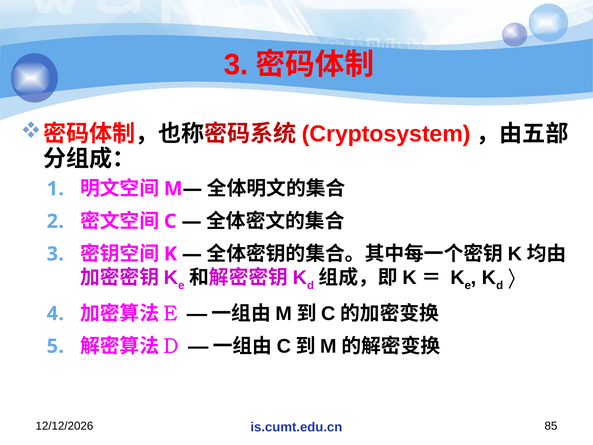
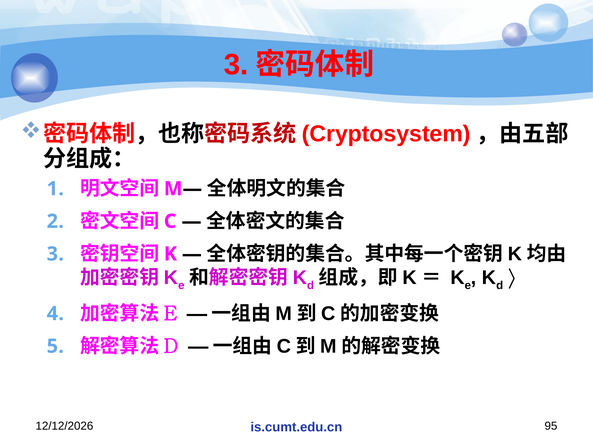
85: 85 -> 95
